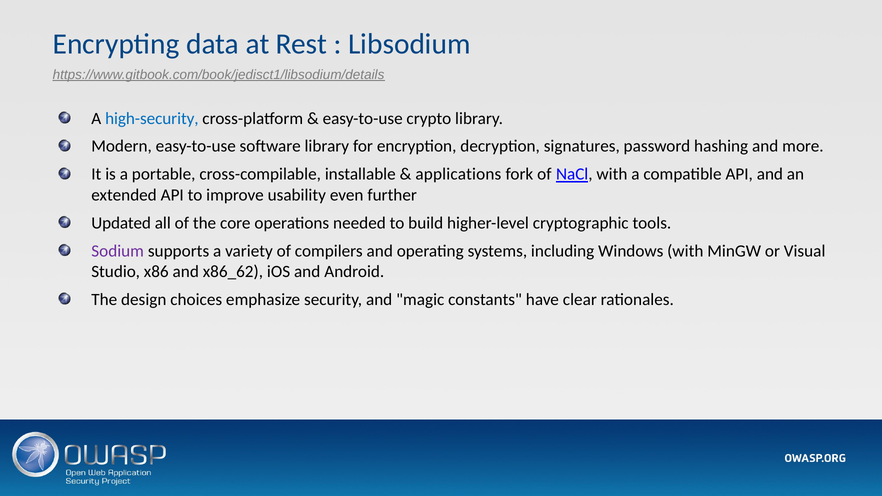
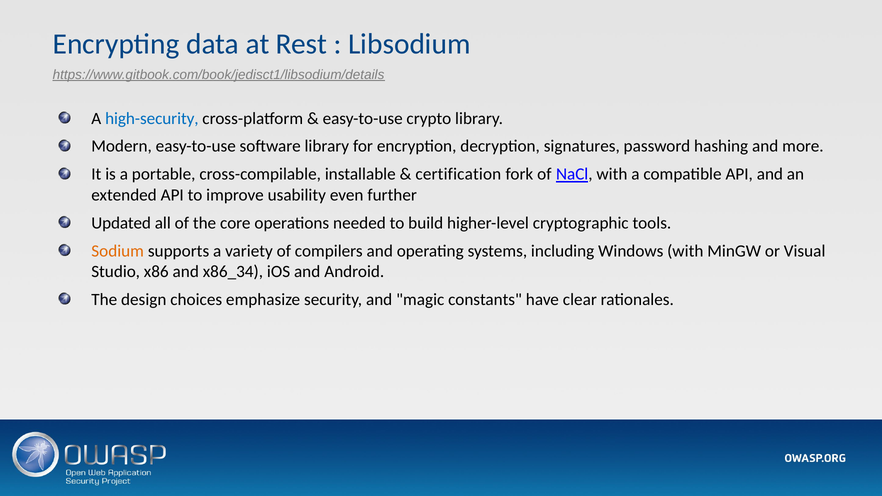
applications: applications -> certification
Sodium colour: purple -> orange
x86_62: x86_62 -> x86_34
